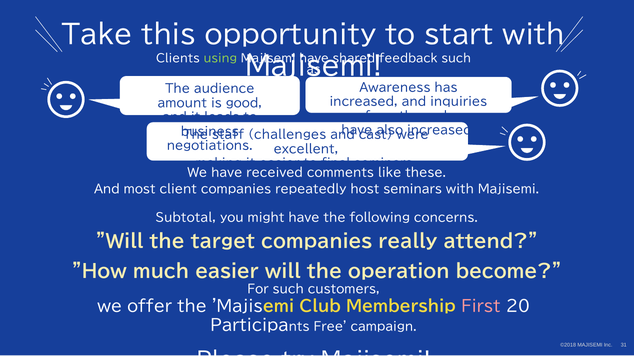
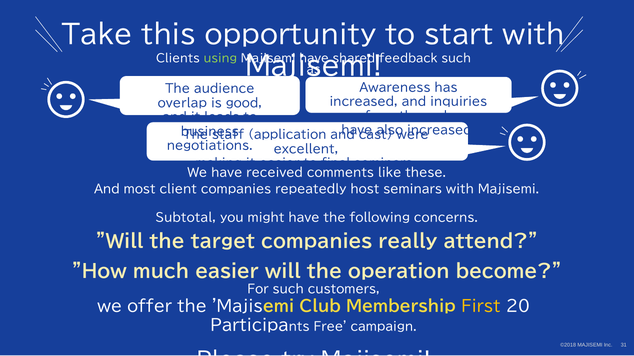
amount: amount -> overlap
challenges: challenges -> application
First colour: pink -> yellow
